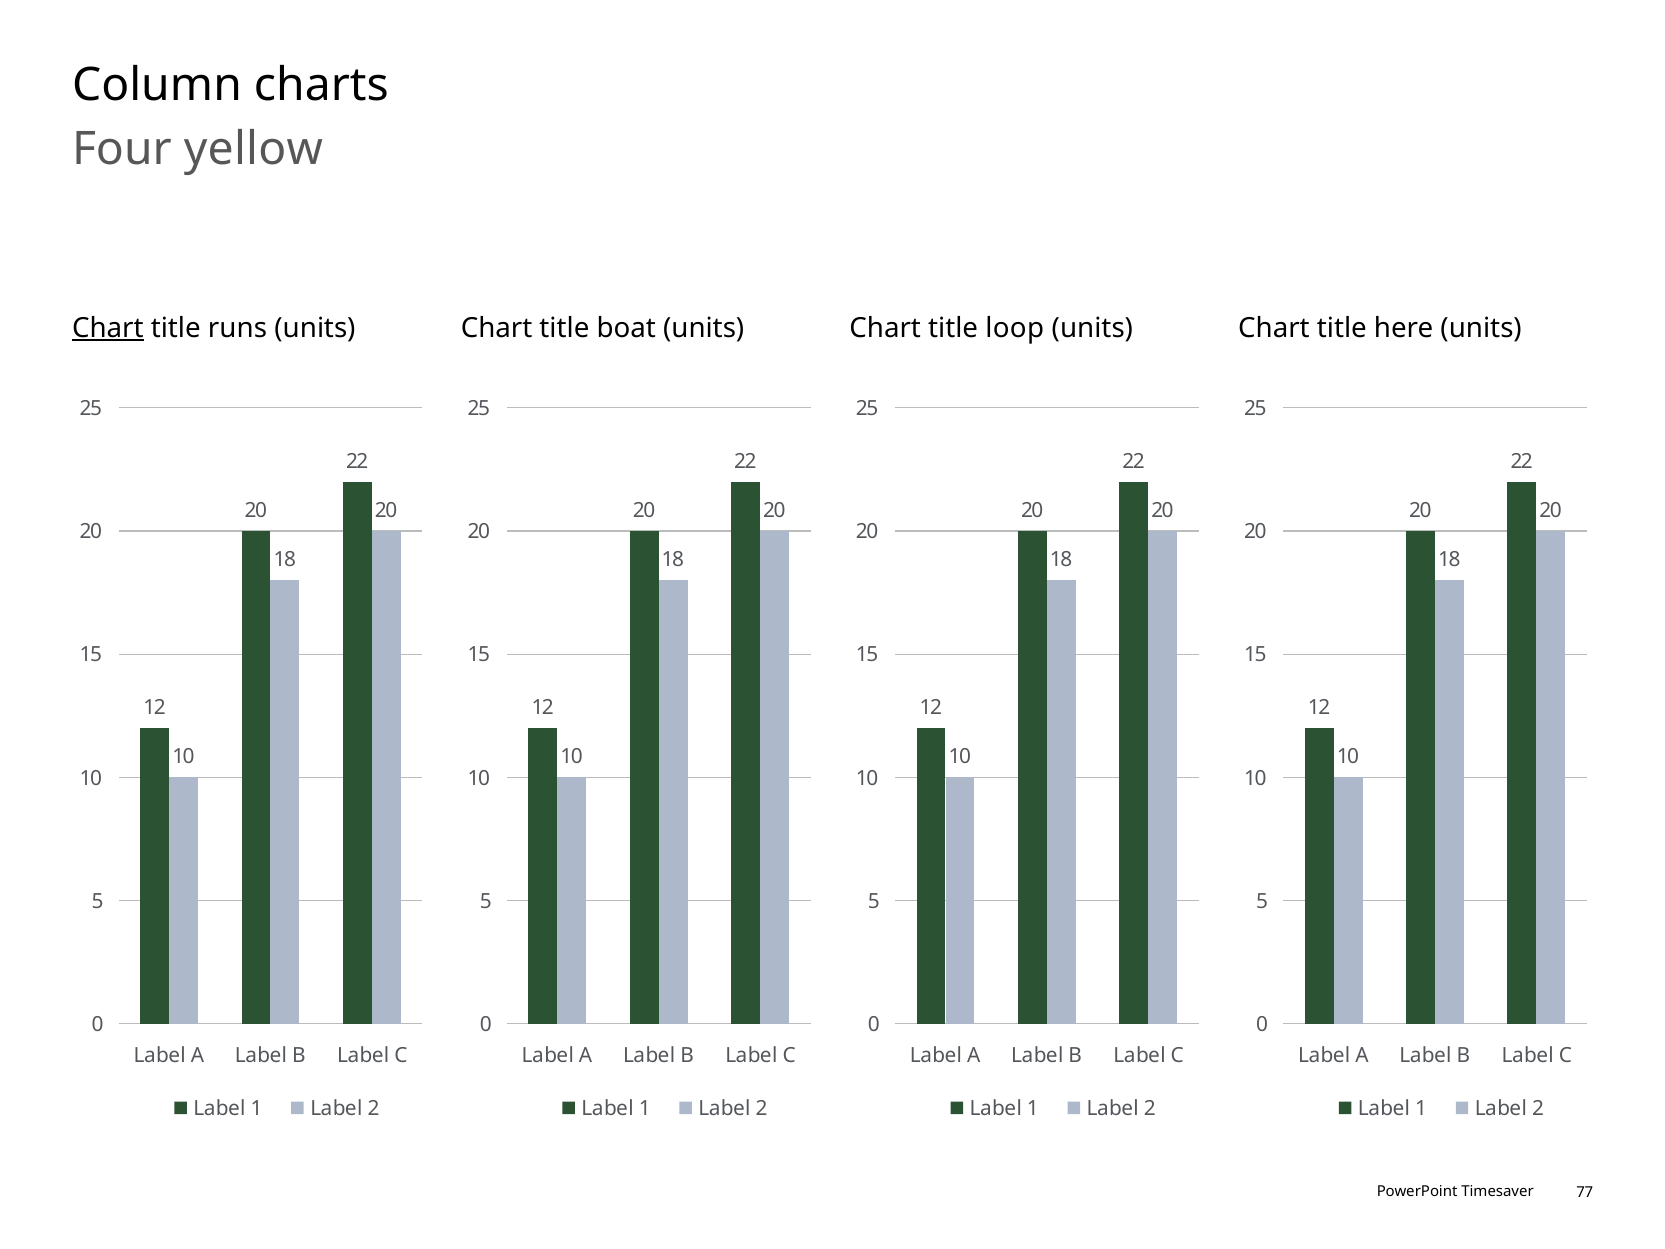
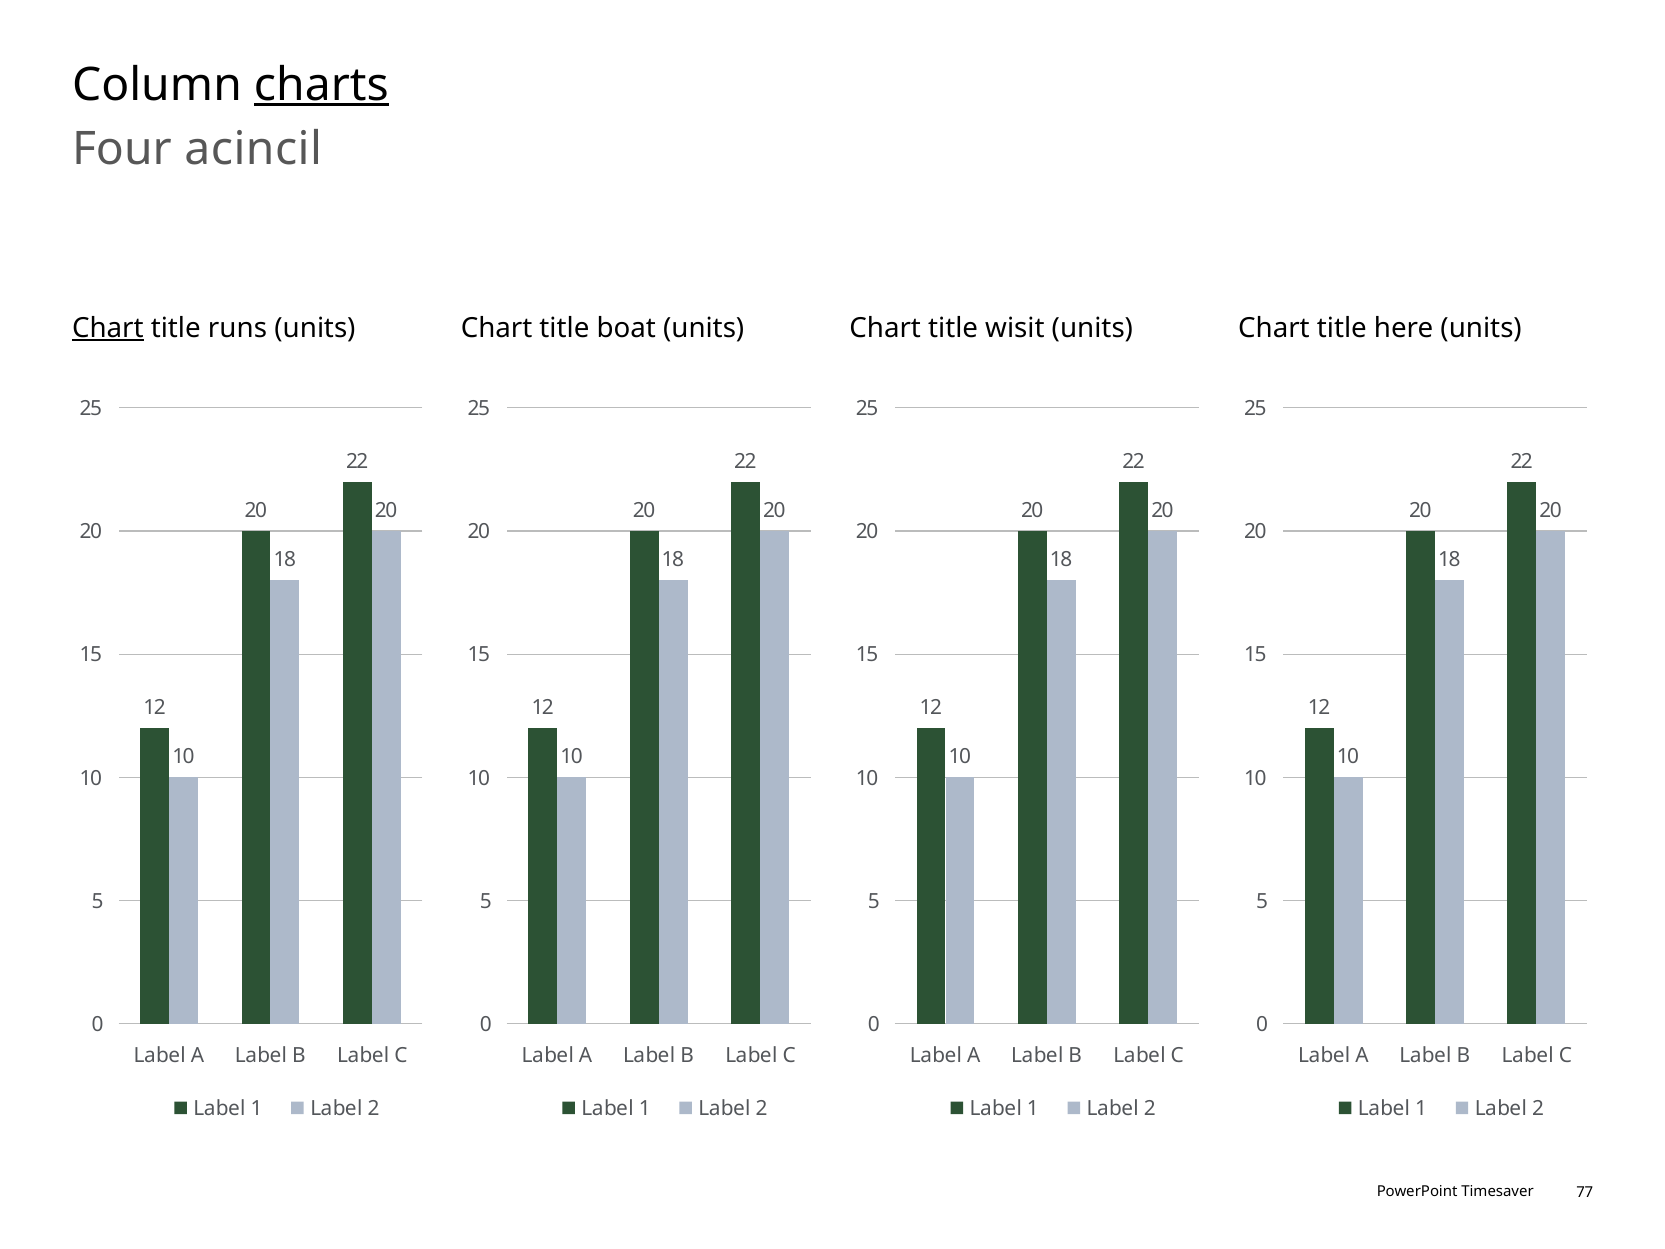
charts underline: none -> present
yellow: yellow -> acincil
loop: loop -> wisit
